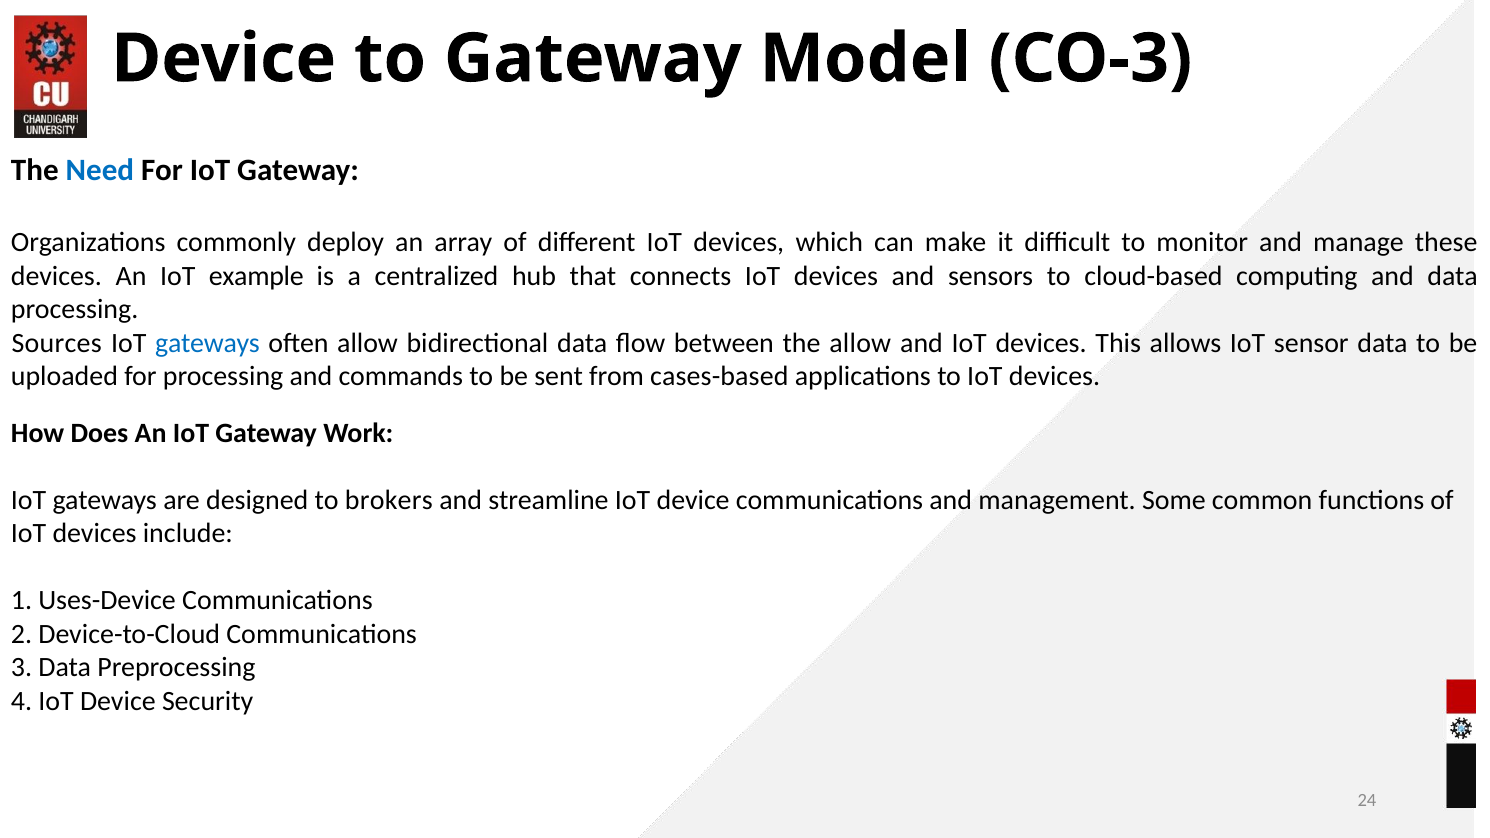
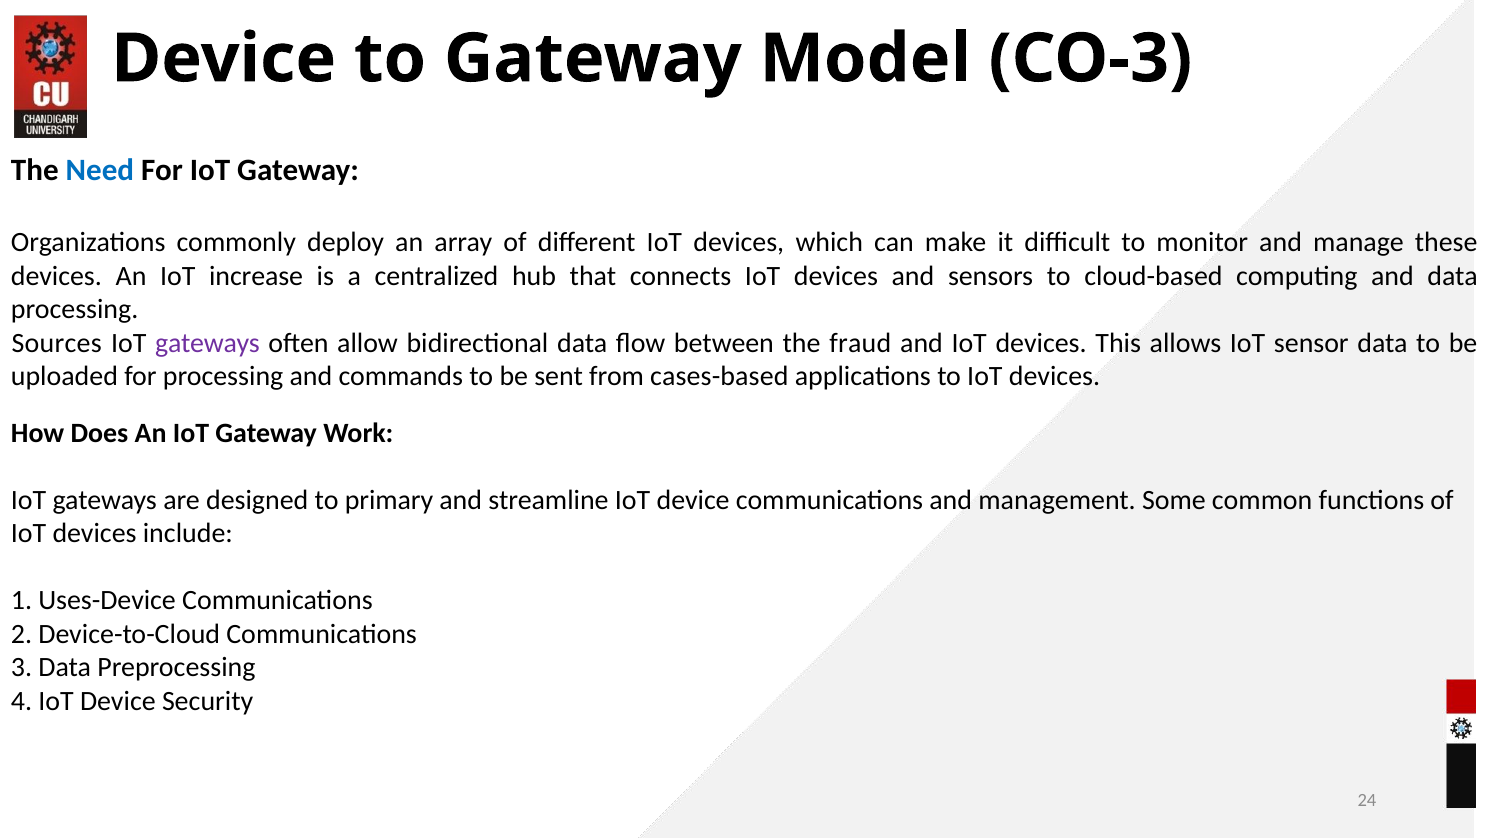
example: example -> increase
gateways at (208, 343) colour: blue -> purple
the allow: allow -> fraud
brokers: brokers -> primary
